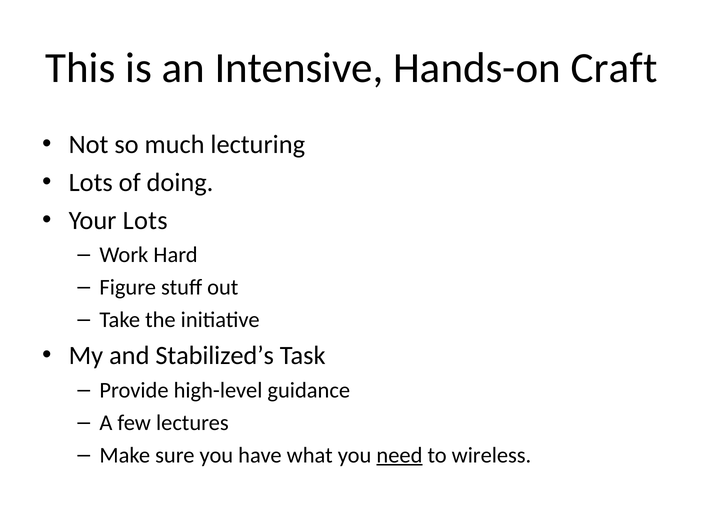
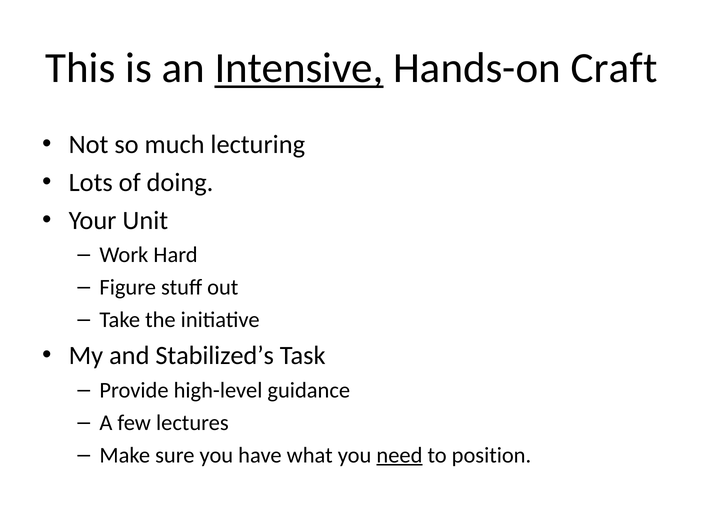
Intensive underline: none -> present
Your Lots: Lots -> Unit
wireless: wireless -> position
